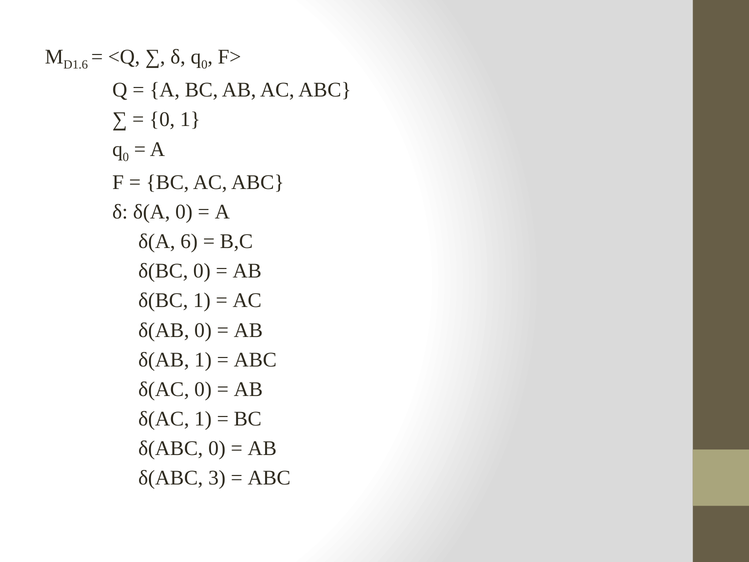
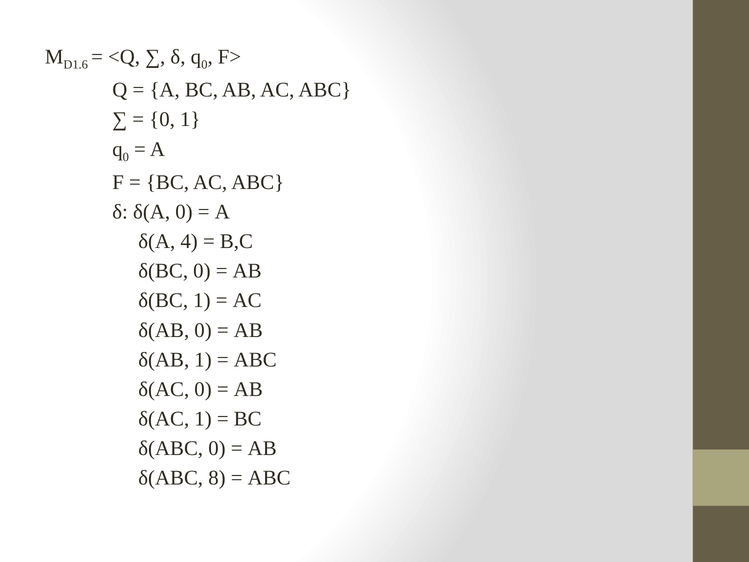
6: 6 -> 4
3: 3 -> 8
